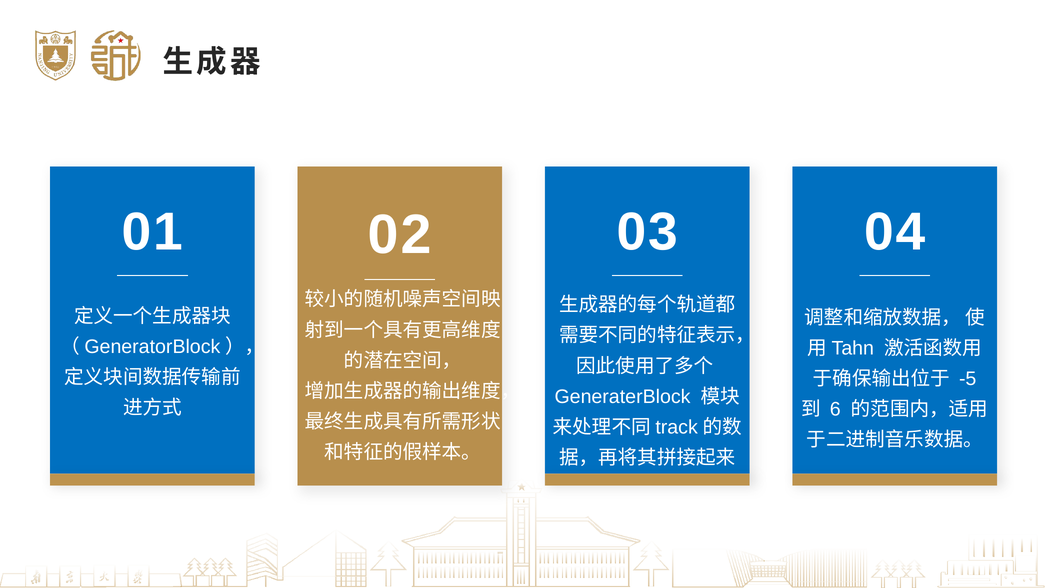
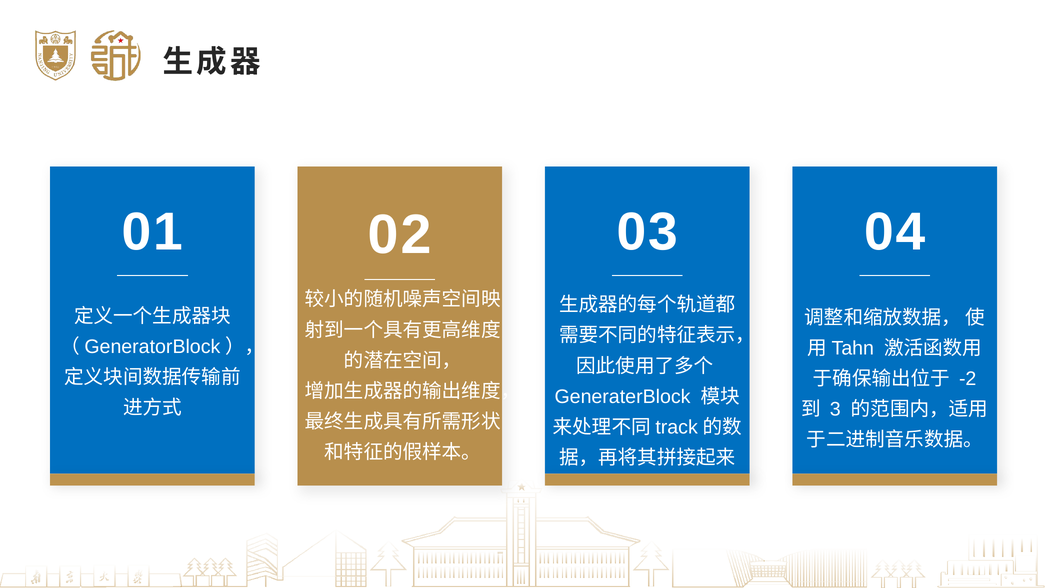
-5: -5 -> -2
6: 6 -> 3
